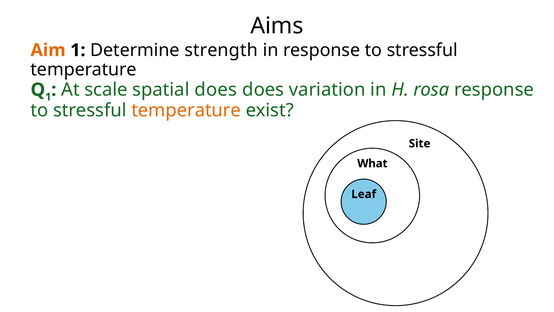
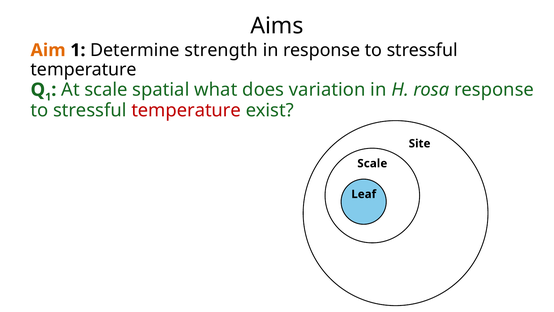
spatial does: does -> what
temperature at (186, 110) colour: orange -> red
What at (372, 163): What -> Scale
